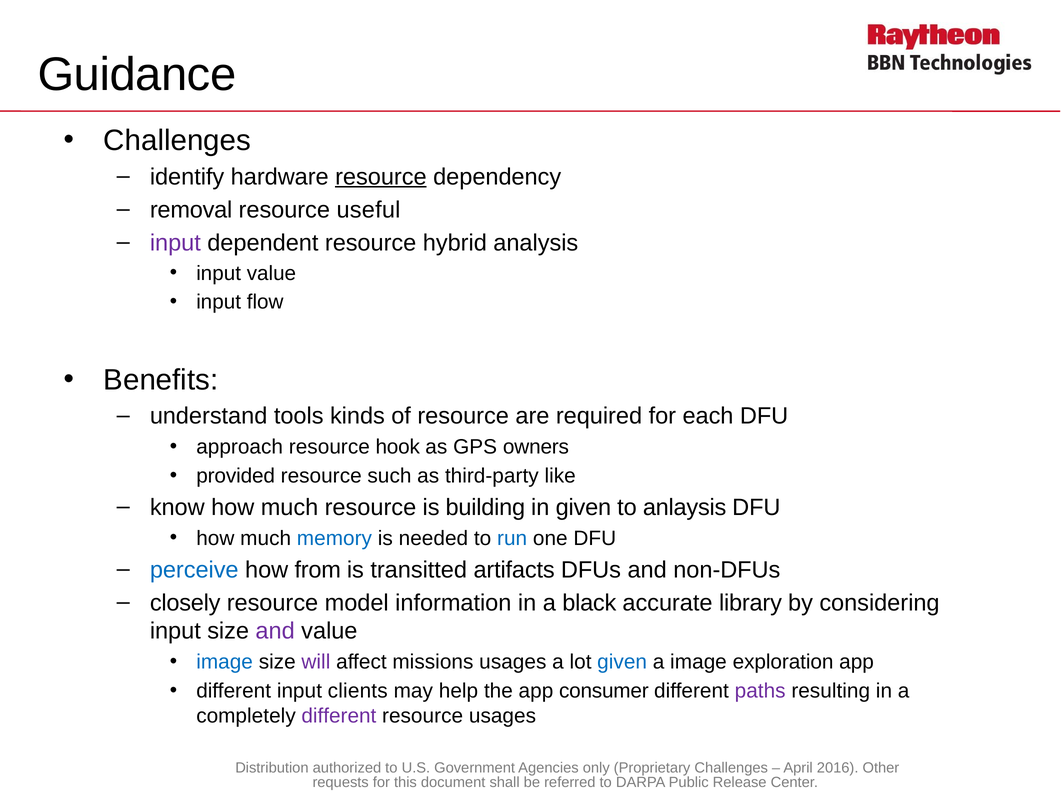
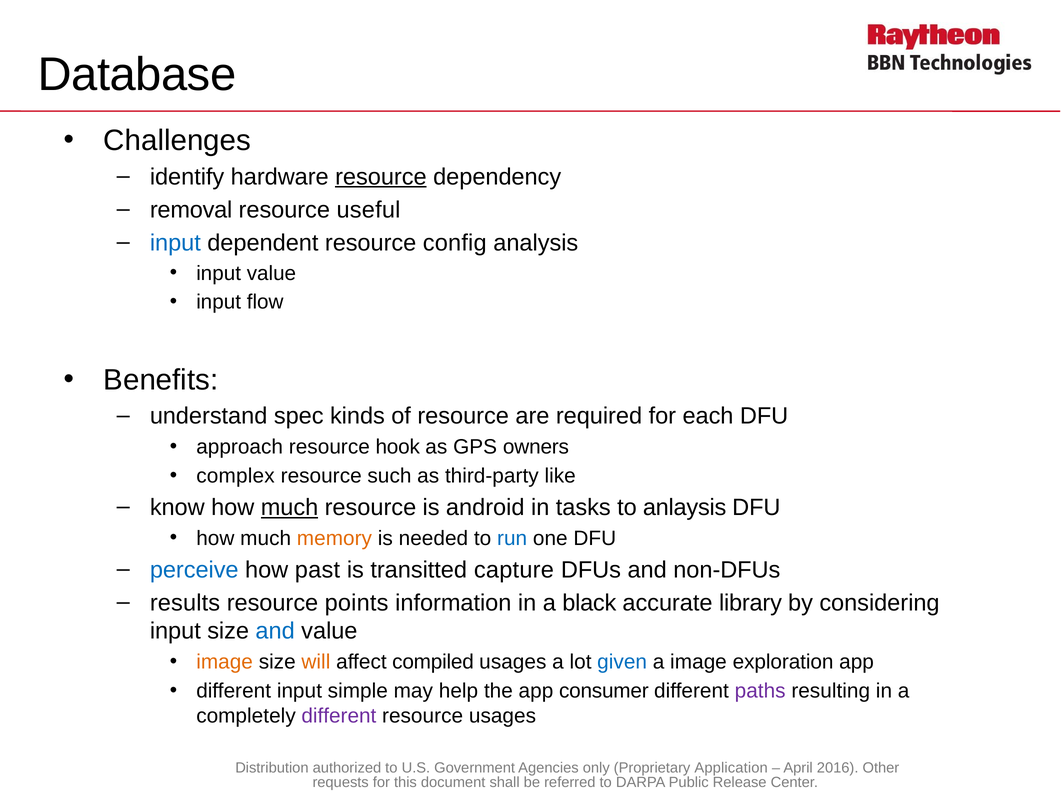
Guidance: Guidance -> Database
input at (175, 243) colour: purple -> blue
hybrid: hybrid -> config
tools: tools -> spec
provided: provided -> complex
much at (290, 507) underline: none -> present
building: building -> android
in given: given -> tasks
memory colour: blue -> orange
from: from -> past
artifacts: artifacts -> capture
closely: closely -> results
model: model -> points
and at (275, 631) colour: purple -> blue
image at (225, 662) colour: blue -> orange
will colour: purple -> orange
missions: missions -> compiled
clients: clients -> simple
Challenges at (731, 768): Challenges -> Application
